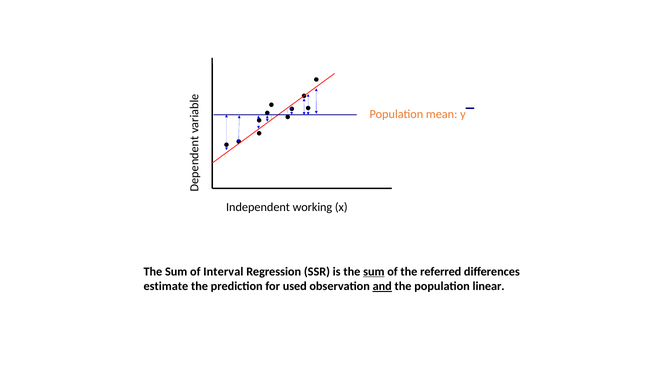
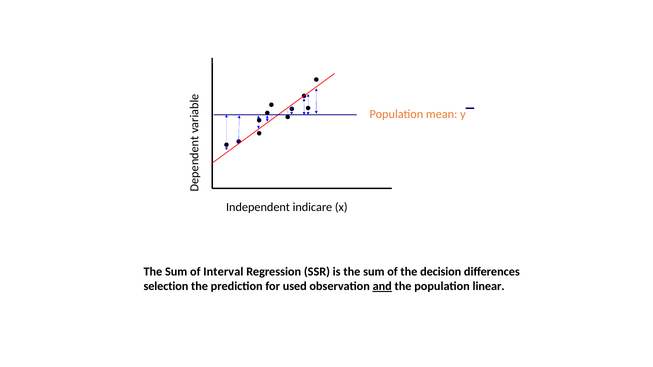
working: working -> indicare
sum at (374, 272) underline: present -> none
referred: referred -> decision
estimate: estimate -> selection
